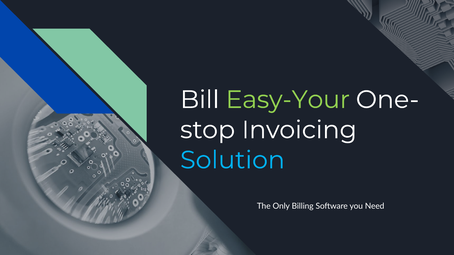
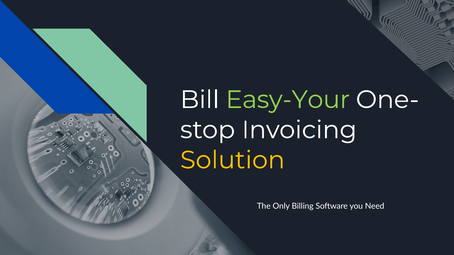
Solution colour: light blue -> yellow
